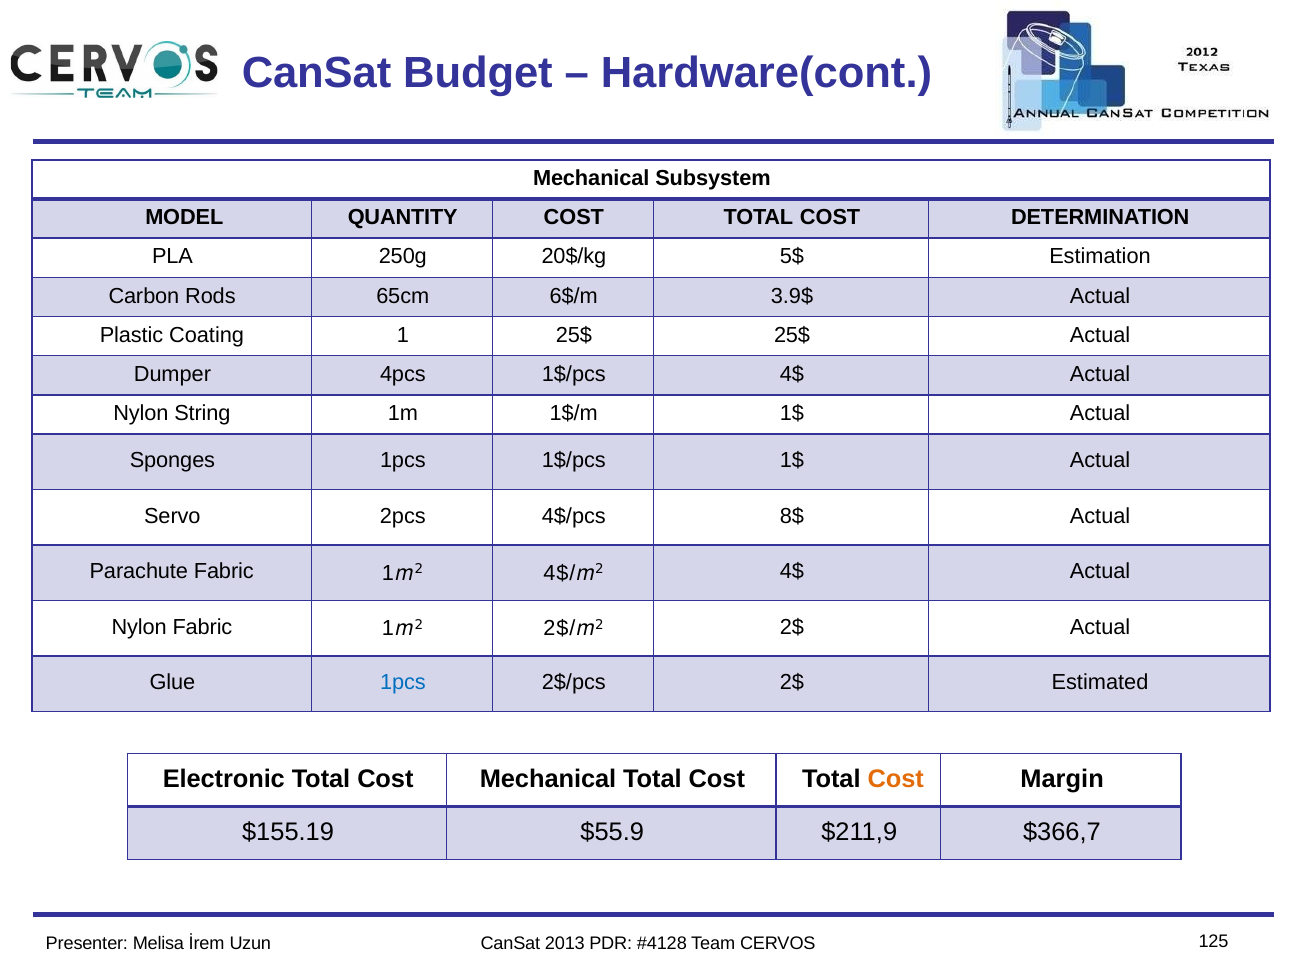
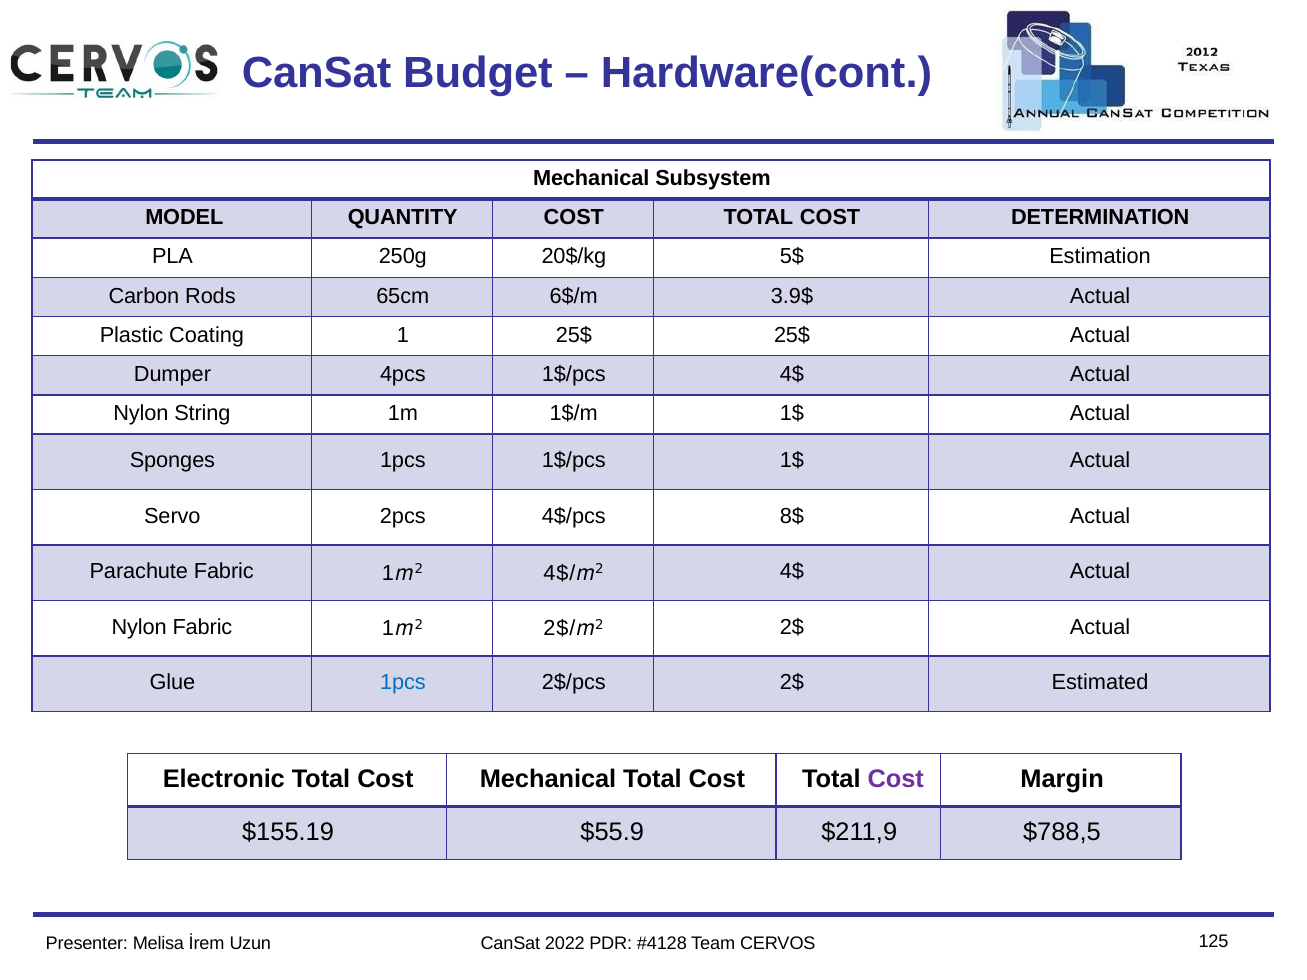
Cost at (896, 779) colour: orange -> purple
$366,7: $366,7 -> $788,5
2013: 2013 -> 2022
